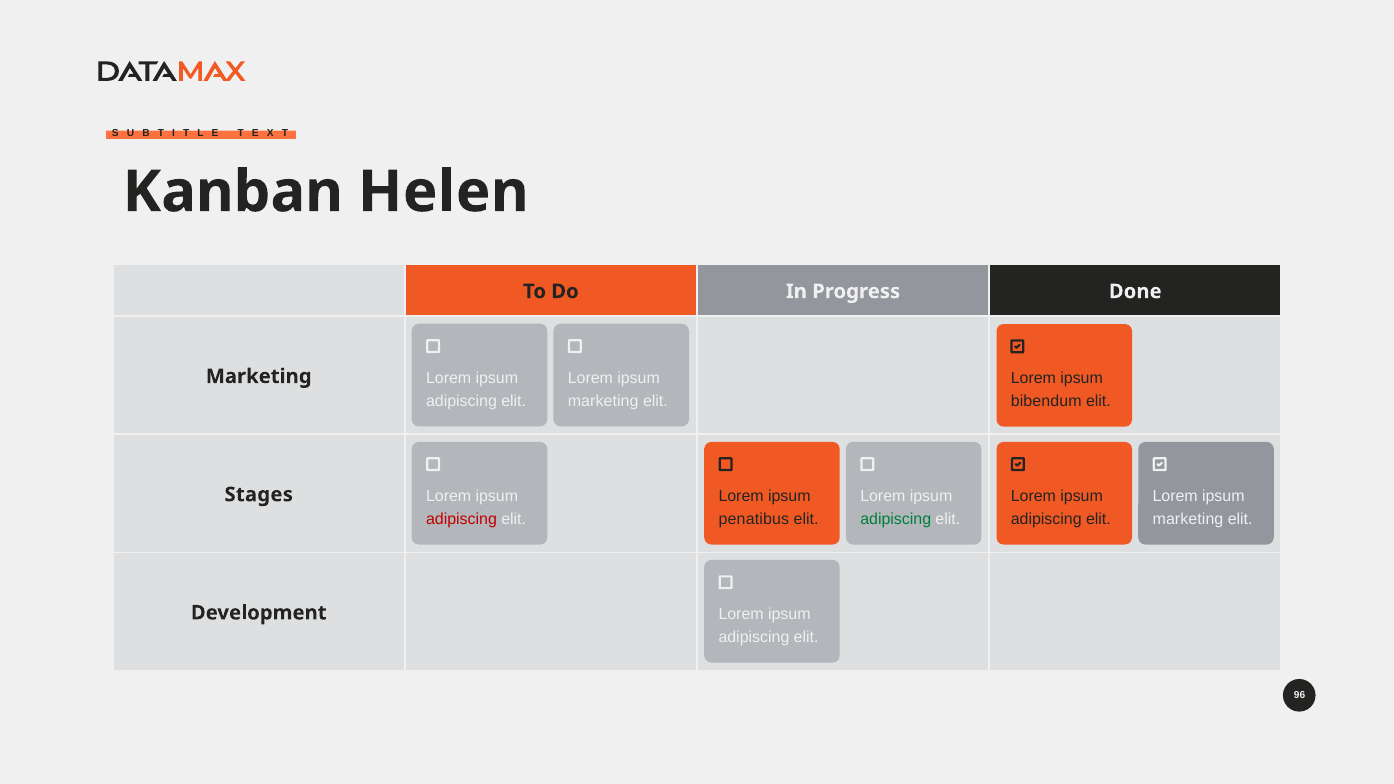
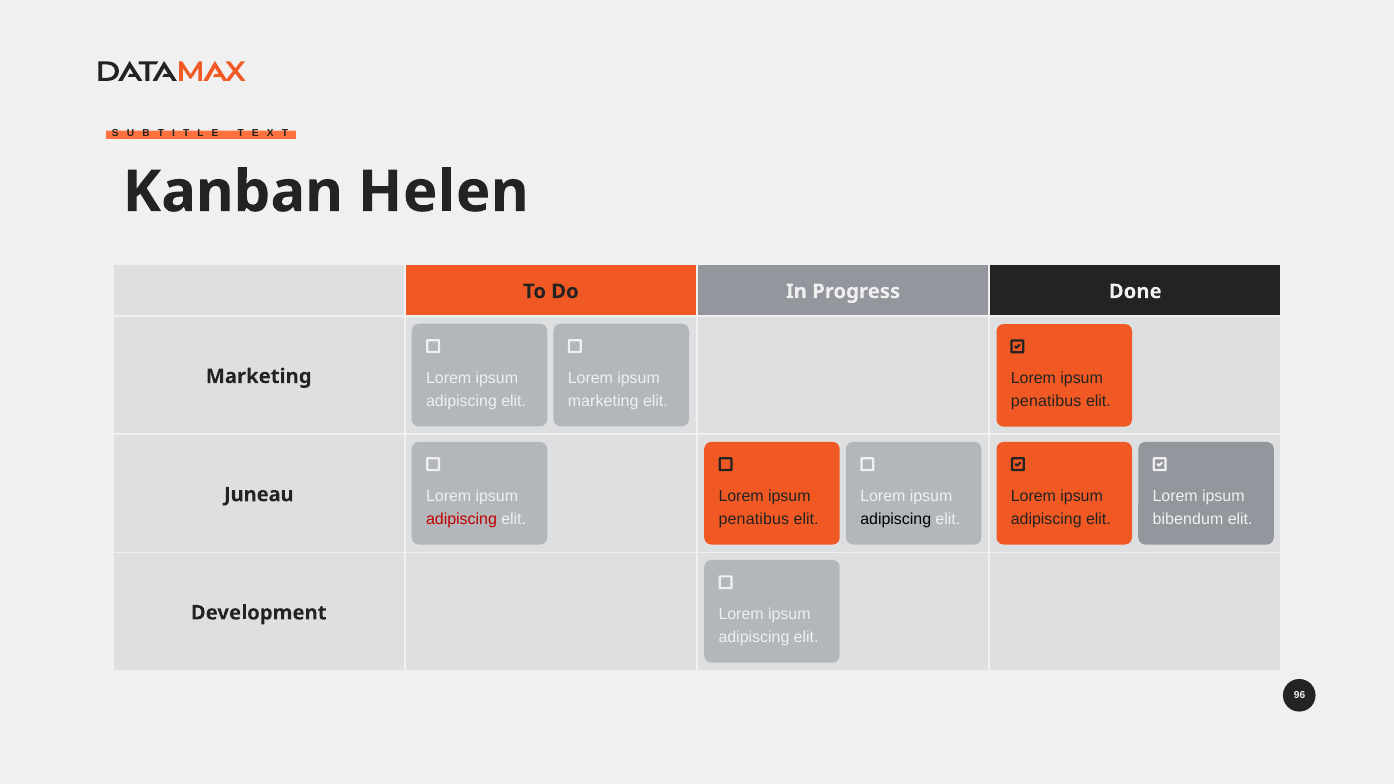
bibendum at (1046, 401): bibendum -> penatibus
Stages: Stages -> Juneau
adipiscing at (896, 519) colour: green -> black
marketing at (1188, 519): marketing -> bibendum
